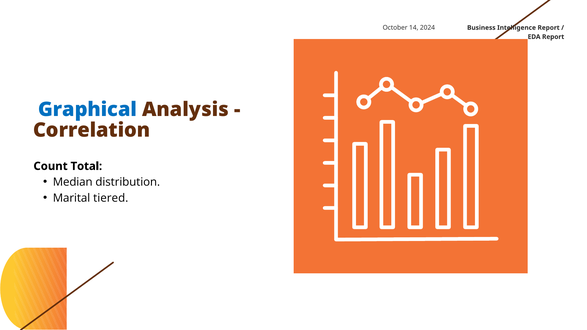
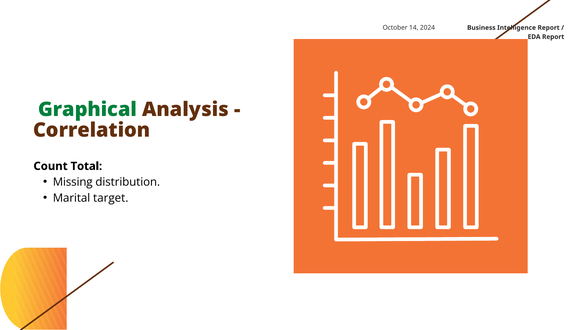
Graphical colour: blue -> green
Median: Median -> Missing
tiered: tiered -> target
